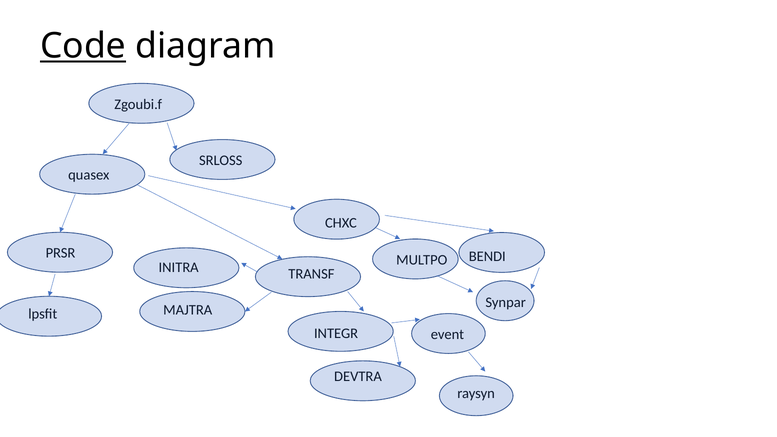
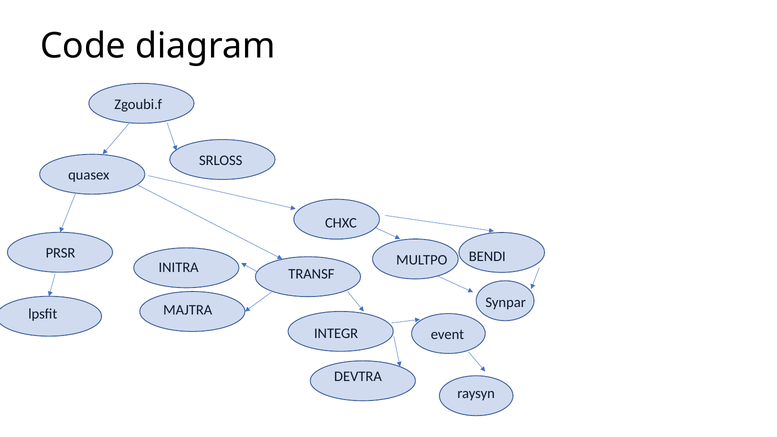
Code underline: present -> none
